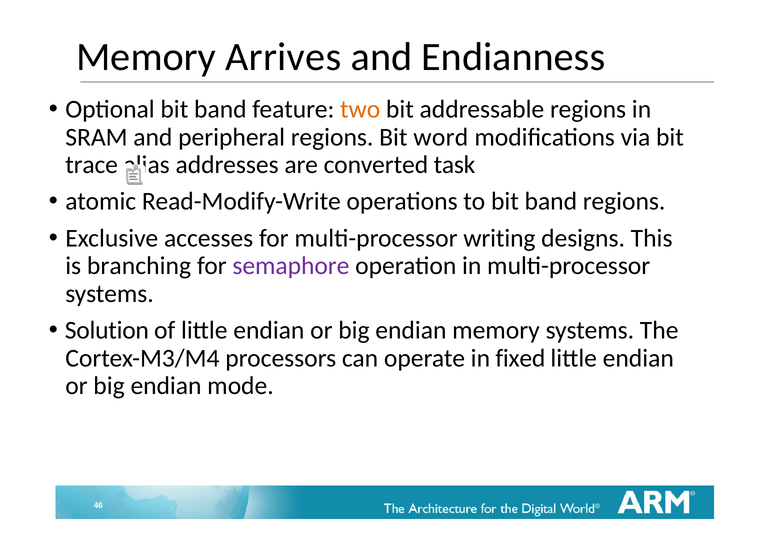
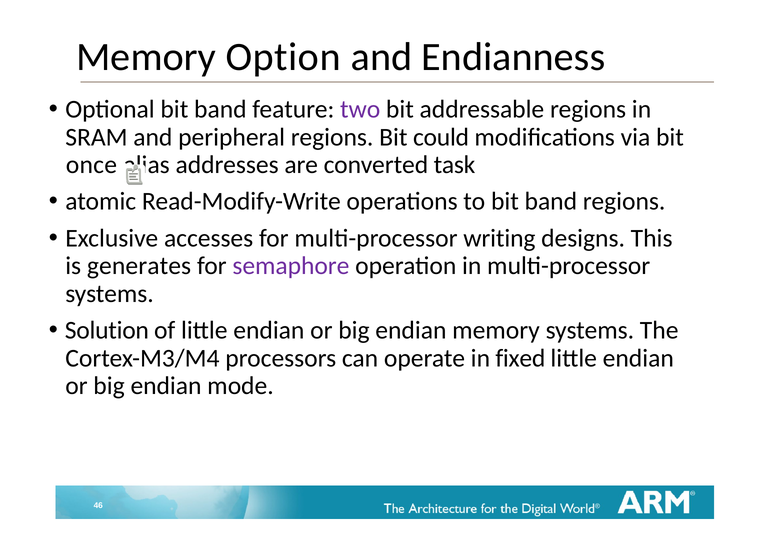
Arrives: Arrives -> Option
two colour: orange -> purple
word: word -> could
trace: trace -> once
branching: branching -> generates
